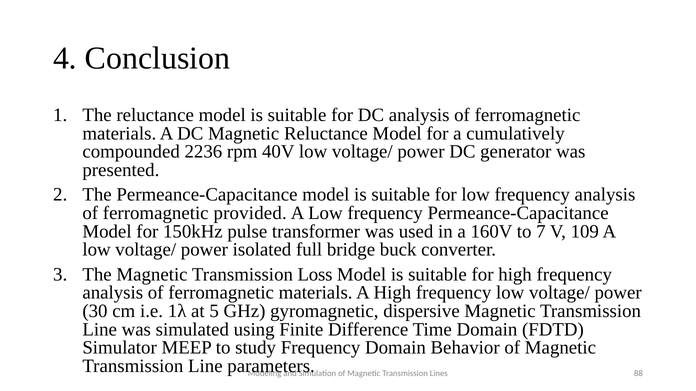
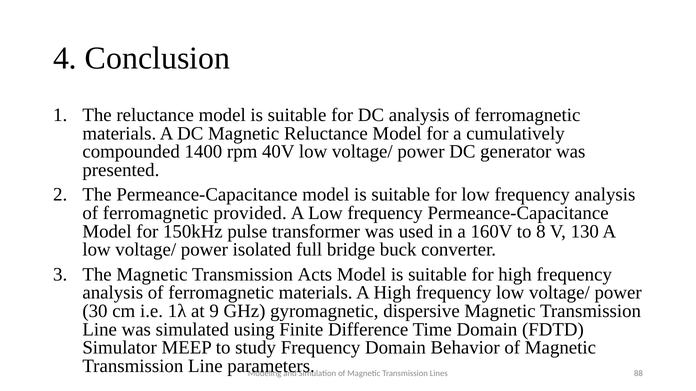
2236: 2236 -> 1400
7: 7 -> 8
109: 109 -> 130
Loss: Loss -> Acts
5: 5 -> 9
